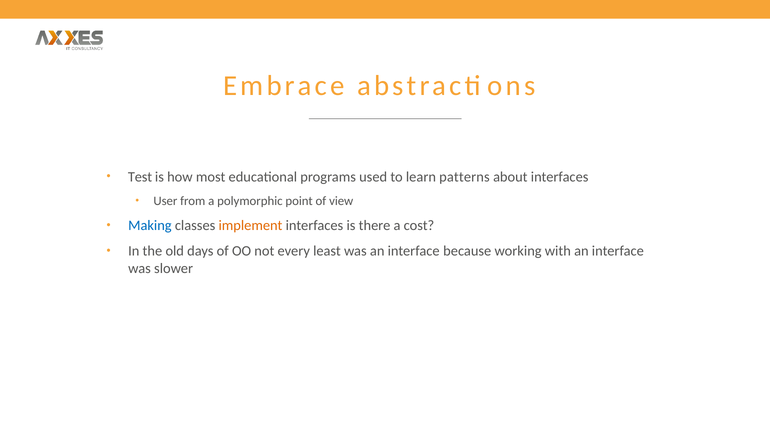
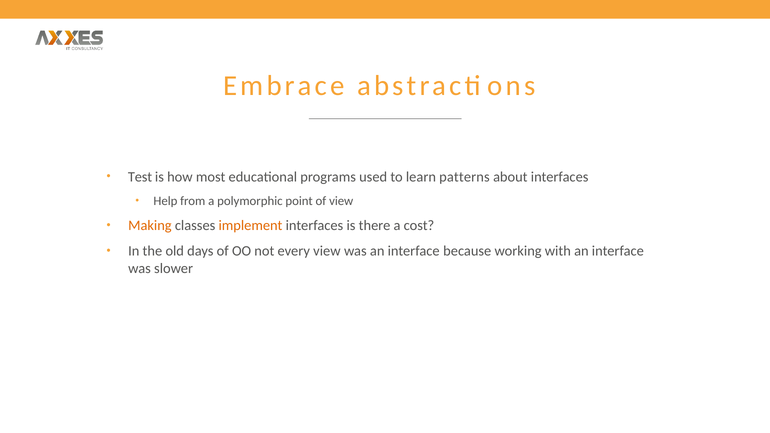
User: User -> Help
Making colour: blue -> orange
every least: least -> view
